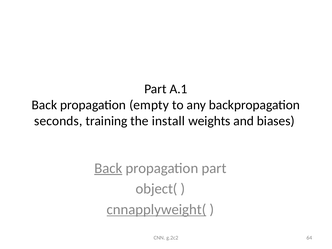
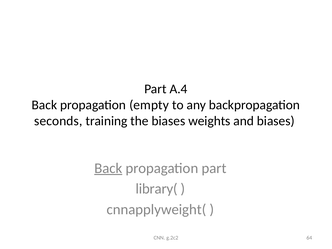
A.1: A.1 -> A.4
the install: install -> biases
object(: object( -> library(
cnnapplyweight( underline: present -> none
